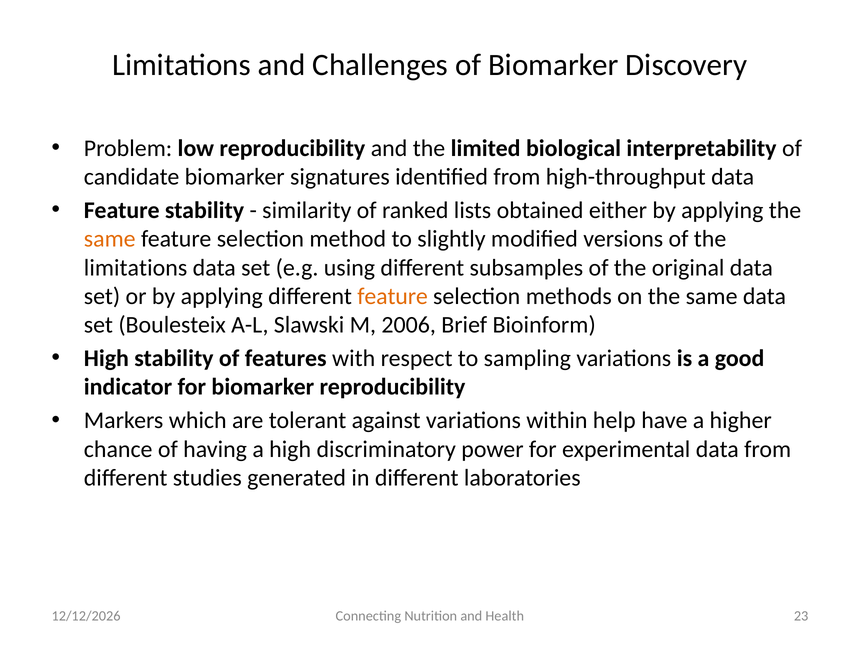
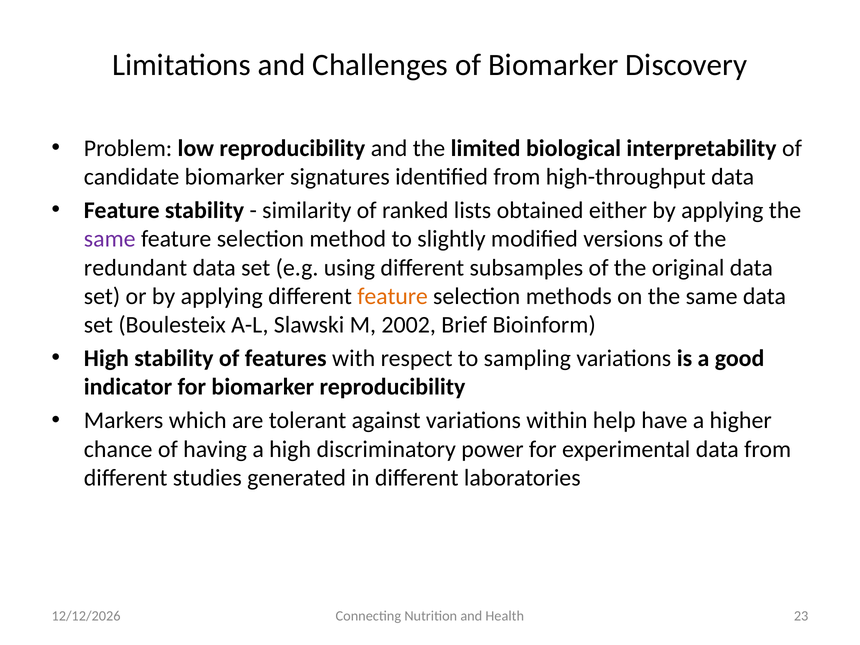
same at (110, 239) colour: orange -> purple
limitations at (136, 268): limitations -> redundant
2006: 2006 -> 2002
